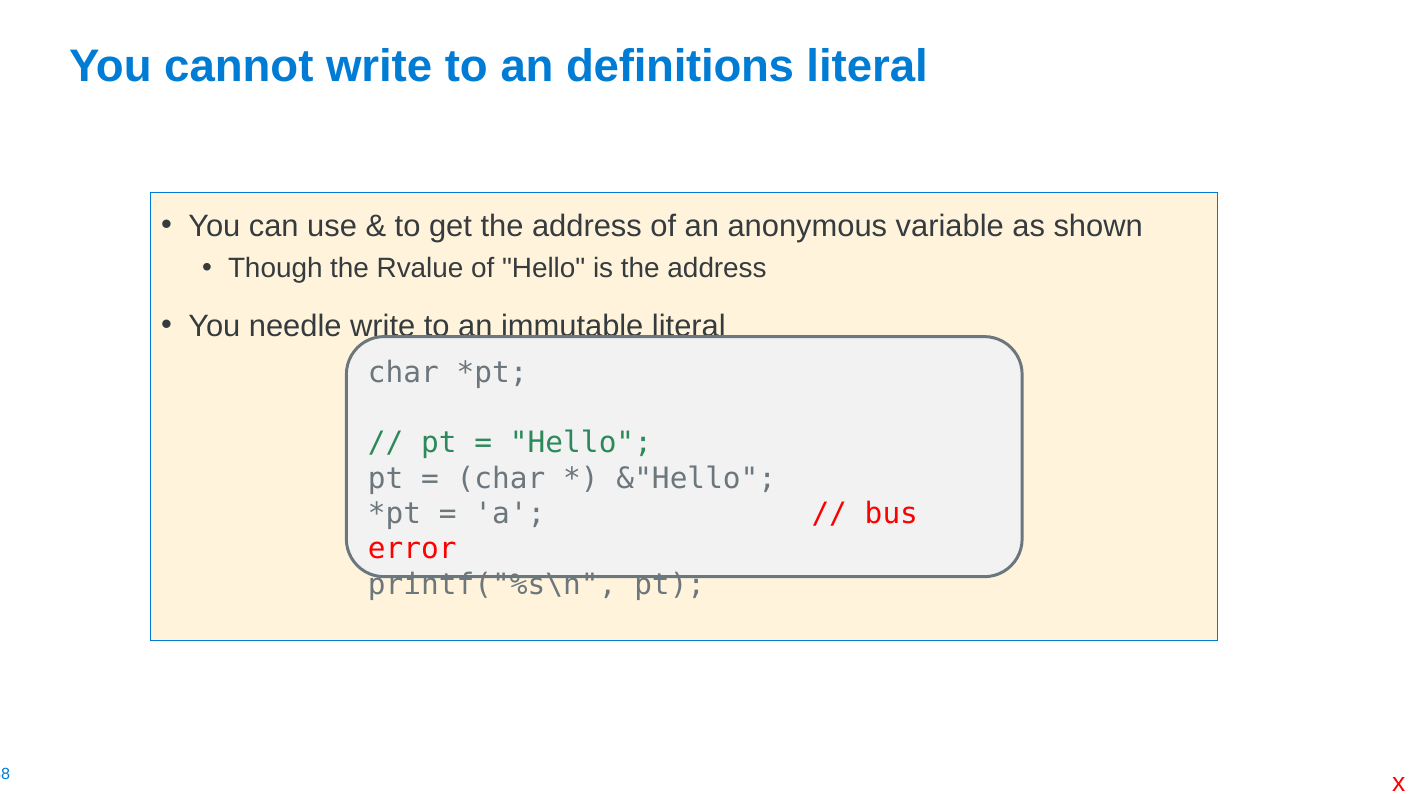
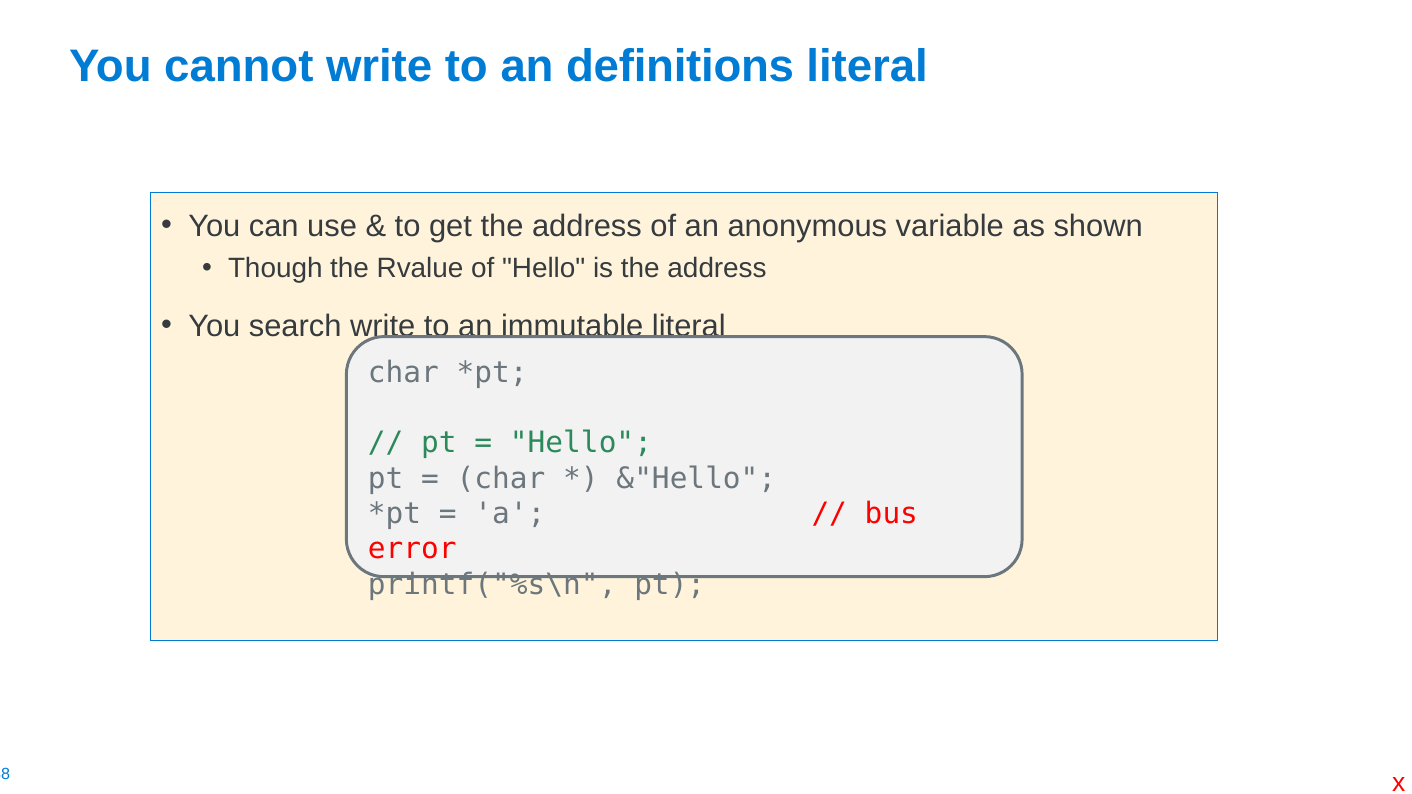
needle: needle -> search
